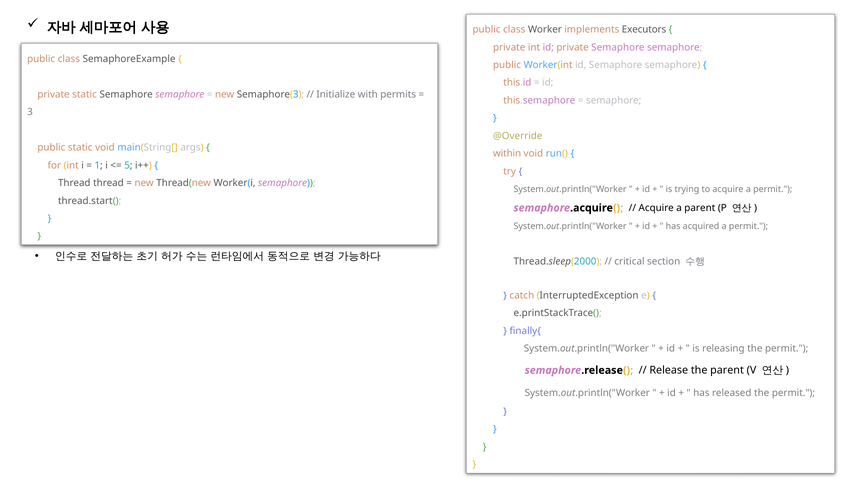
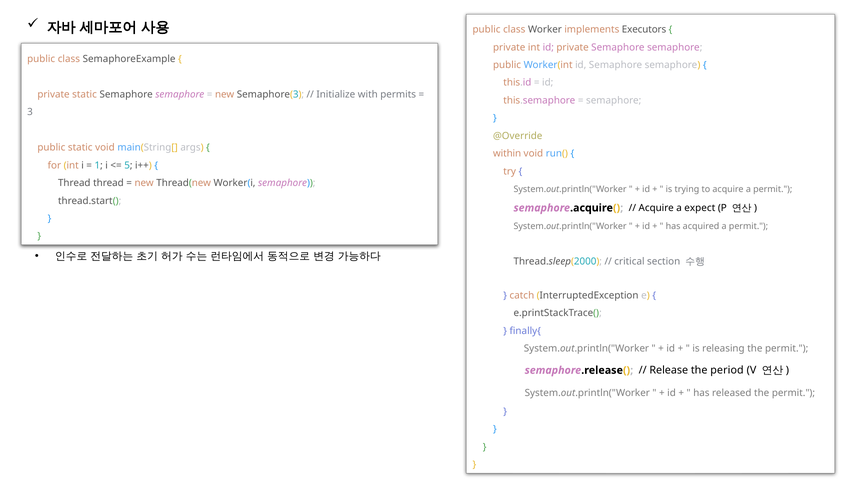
a parent: parent -> expect
the parent: parent -> period
